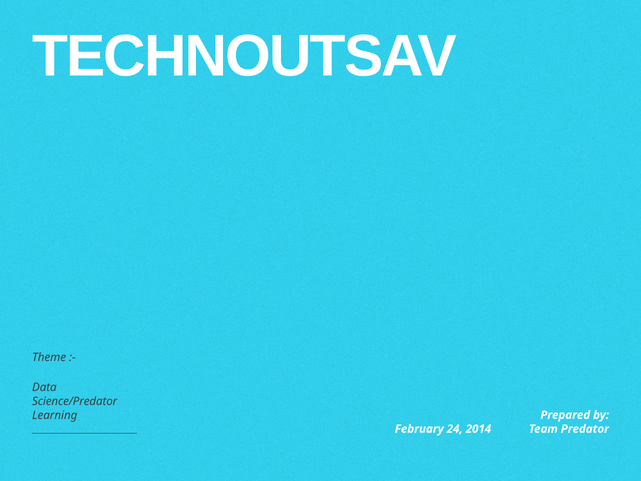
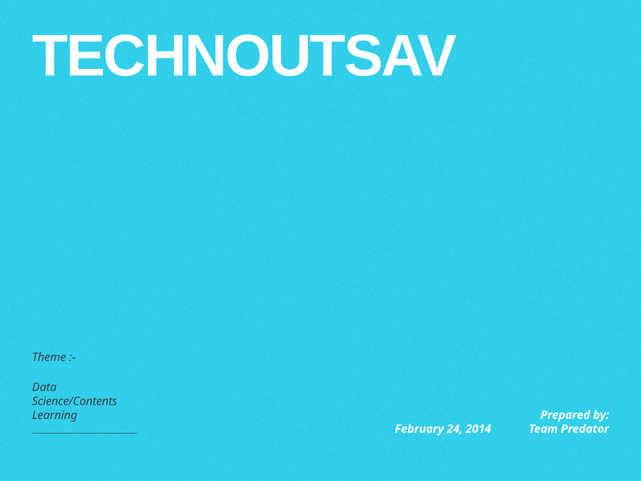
Science/Predator: Science/Predator -> Science/Contents
